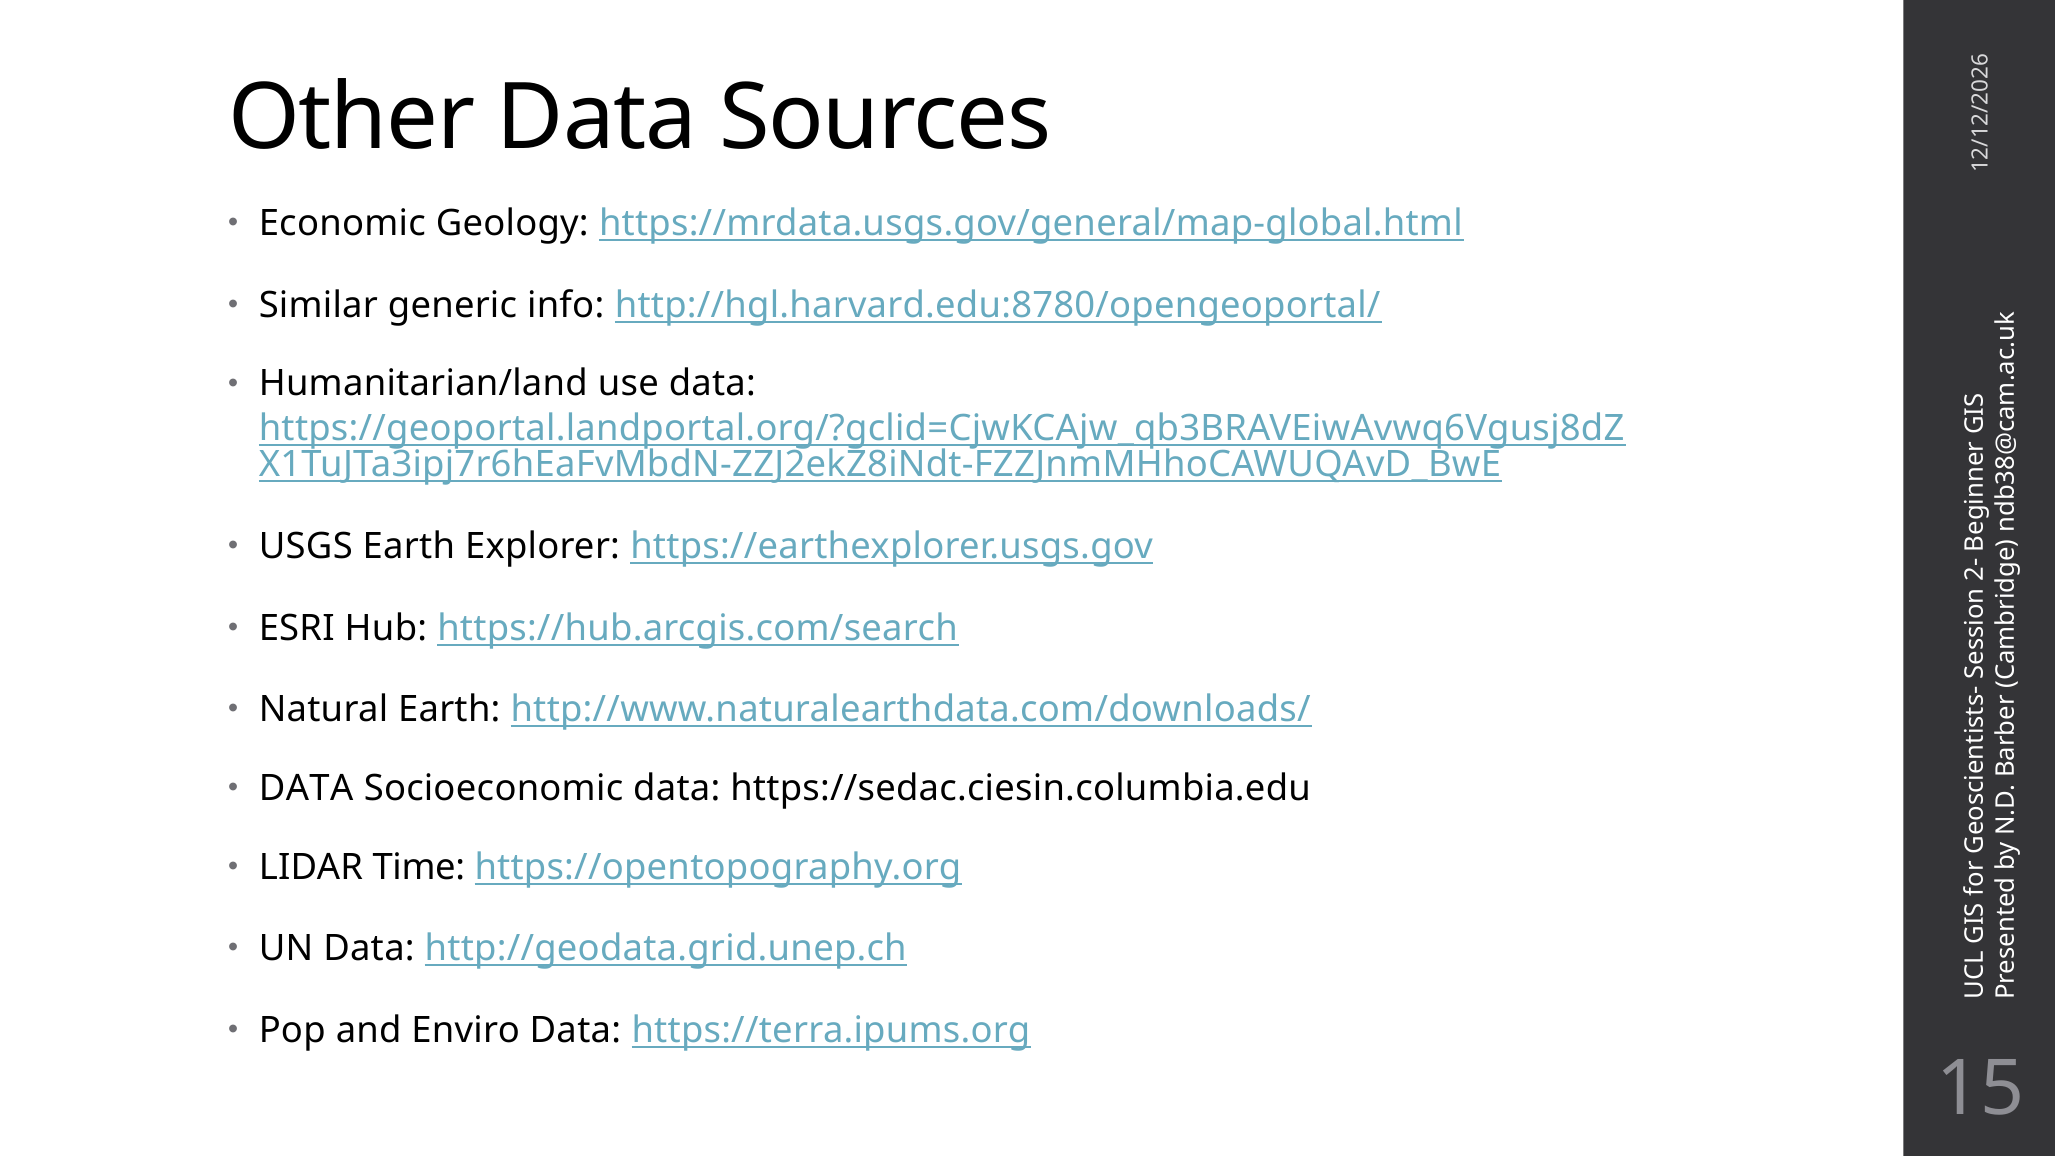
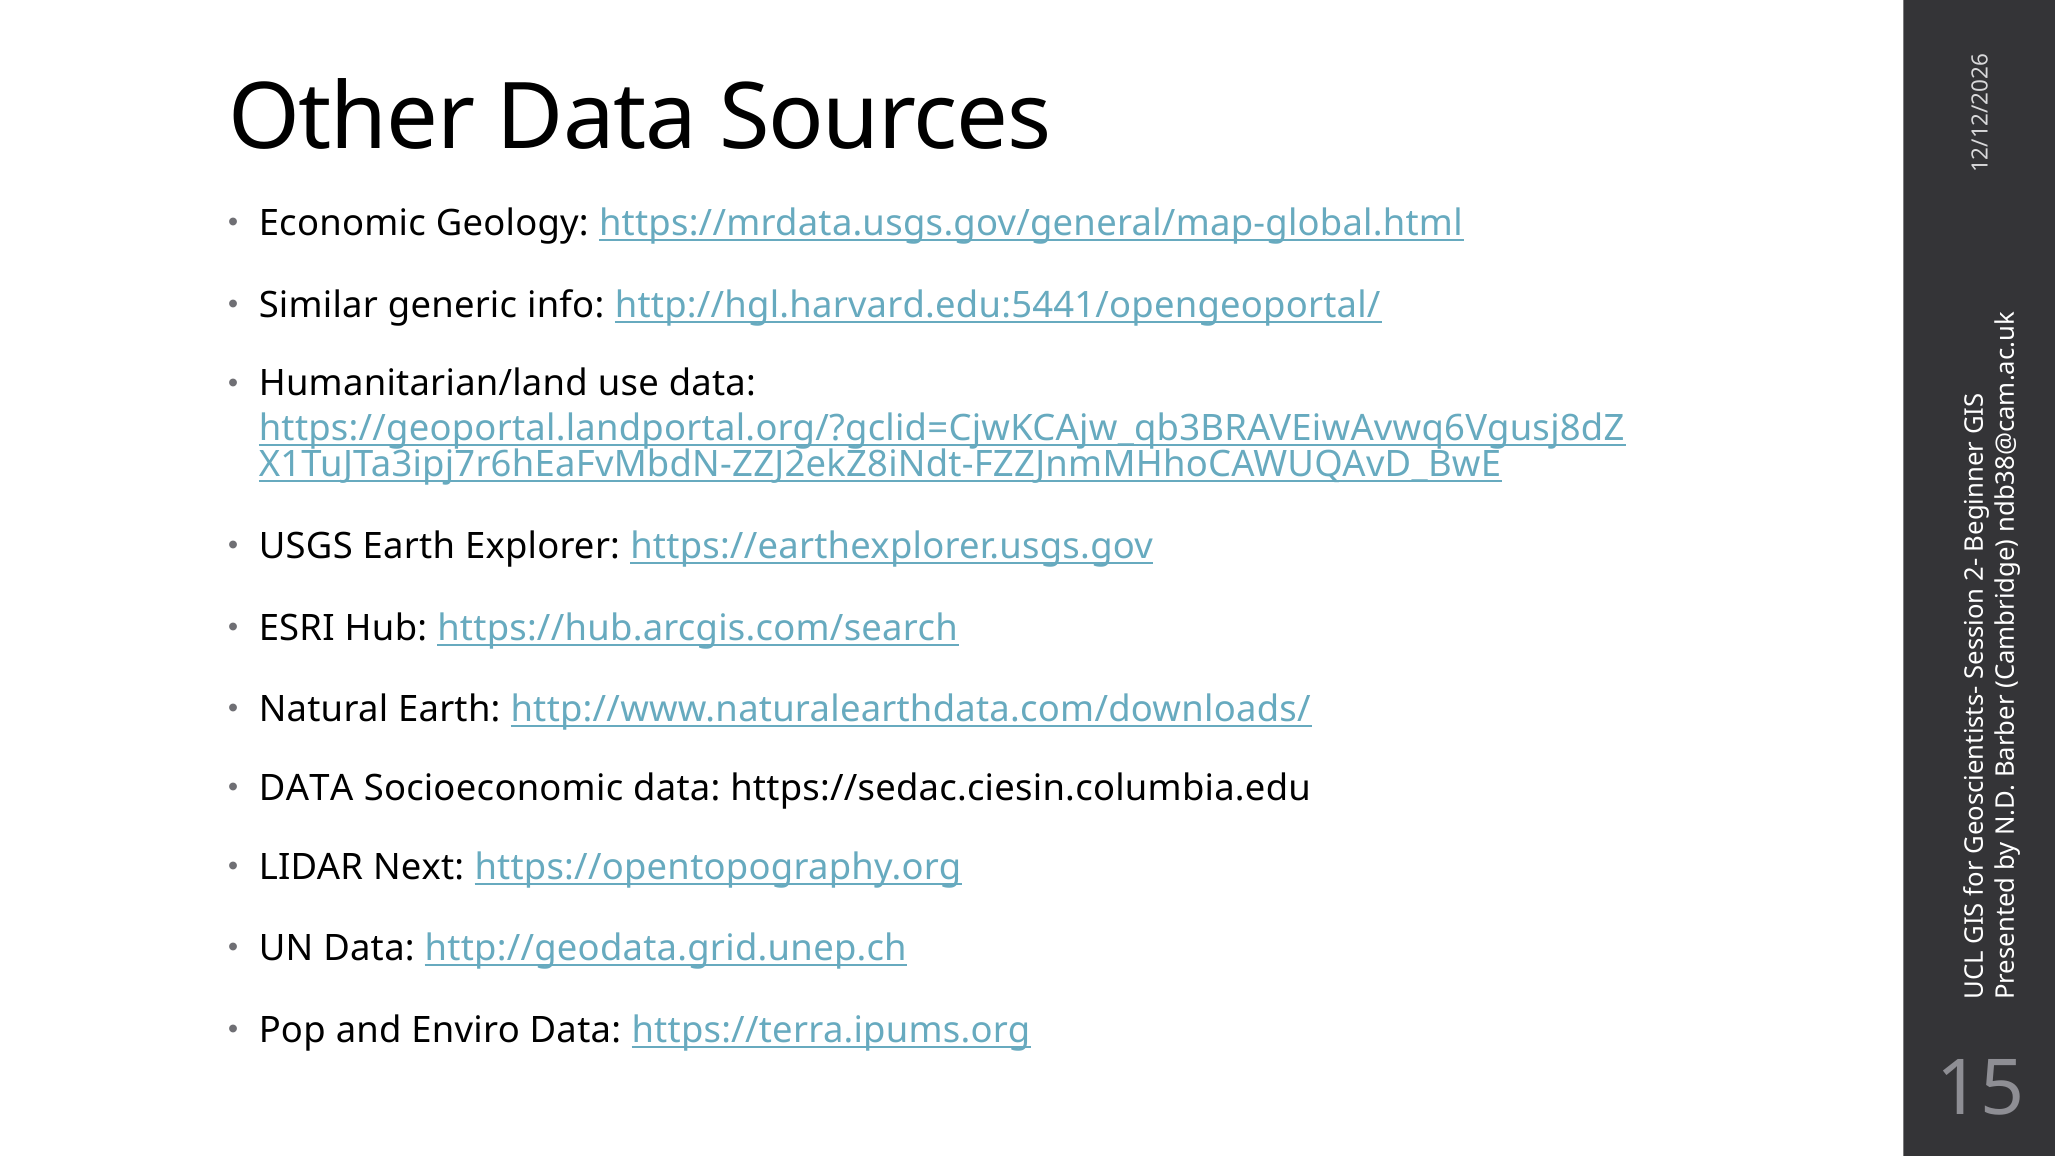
http://hgl.harvard.edu:8780/opengeoportal/: http://hgl.harvard.edu:8780/opengeoportal/ -> http://hgl.harvard.edu:5441/opengeoportal/
Time: Time -> Next
